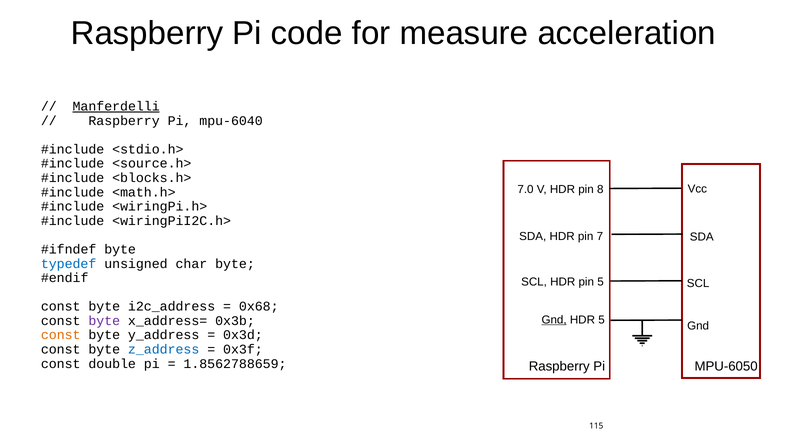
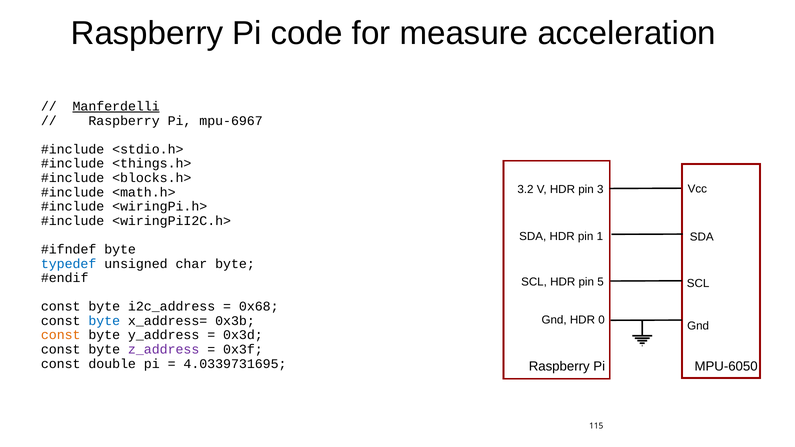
mpu-6040: mpu-6040 -> mpu-6967
<source.h>: <source.h> -> <things.h>
7.0: 7.0 -> 3.2
8: 8 -> 3
7: 7 -> 1
Gnd at (554, 320) underline: present -> none
5 at (602, 320): 5 -> 0
byte at (104, 321) colour: purple -> blue
z_address colour: blue -> purple
1.8562788659: 1.8562788659 -> 4.0339731695
